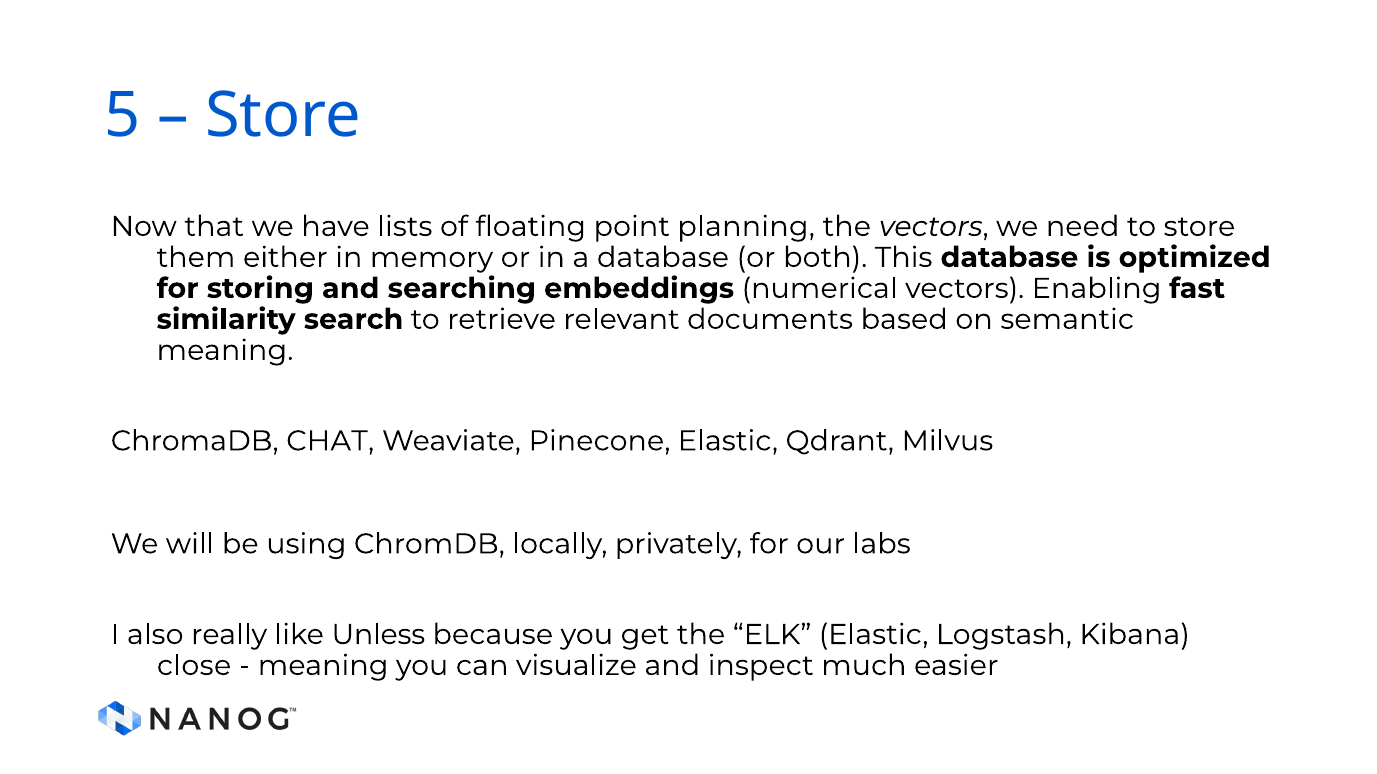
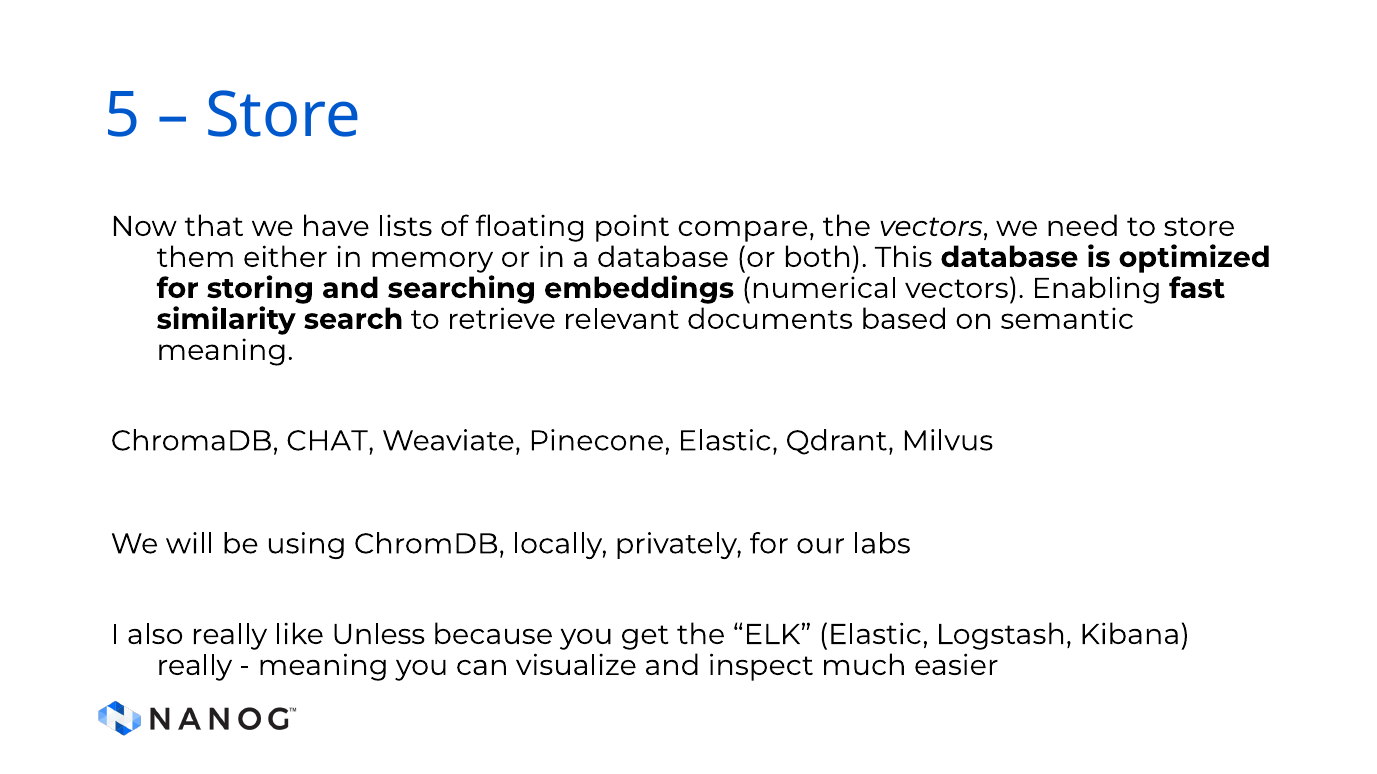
planning: planning -> compare
close at (194, 666): close -> really
